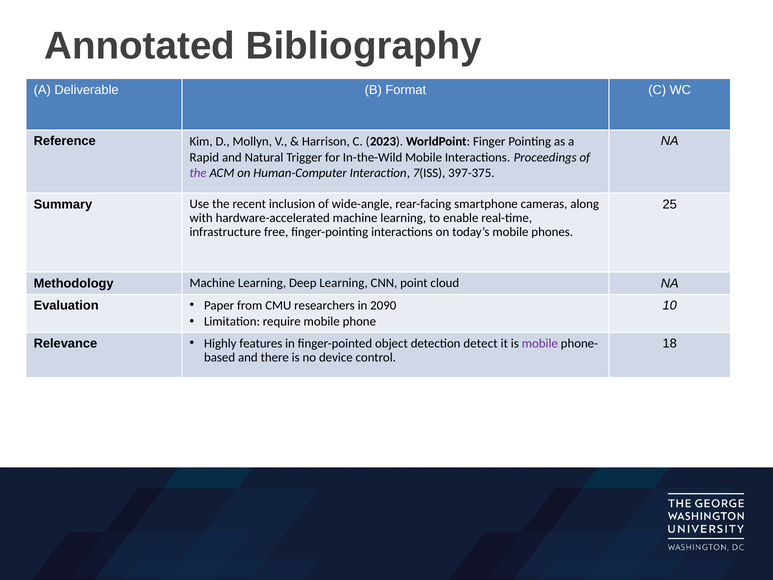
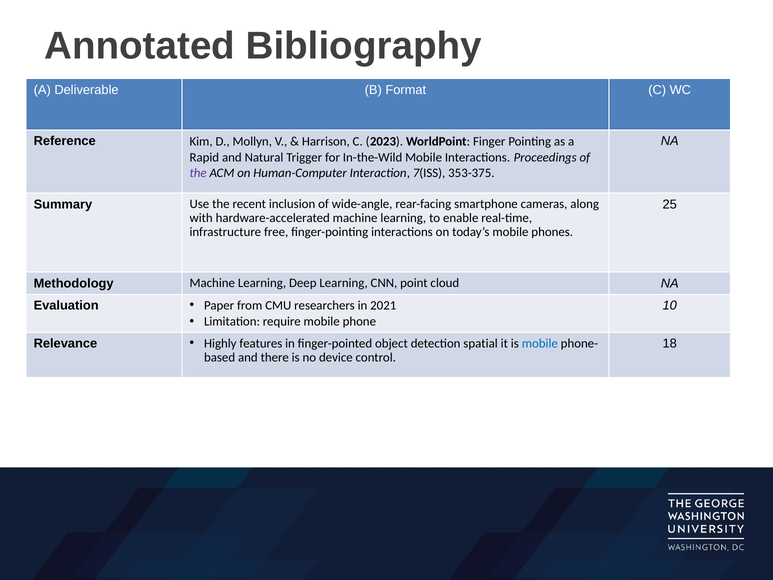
397-375: 397-375 -> 353-375
2090: 2090 -> 2021
detect: detect -> spatial
mobile at (540, 343) colour: purple -> blue
